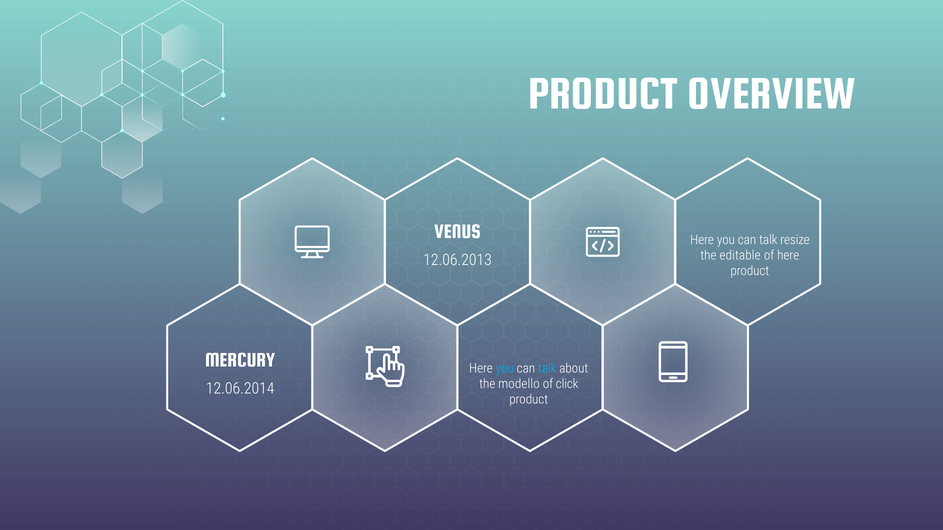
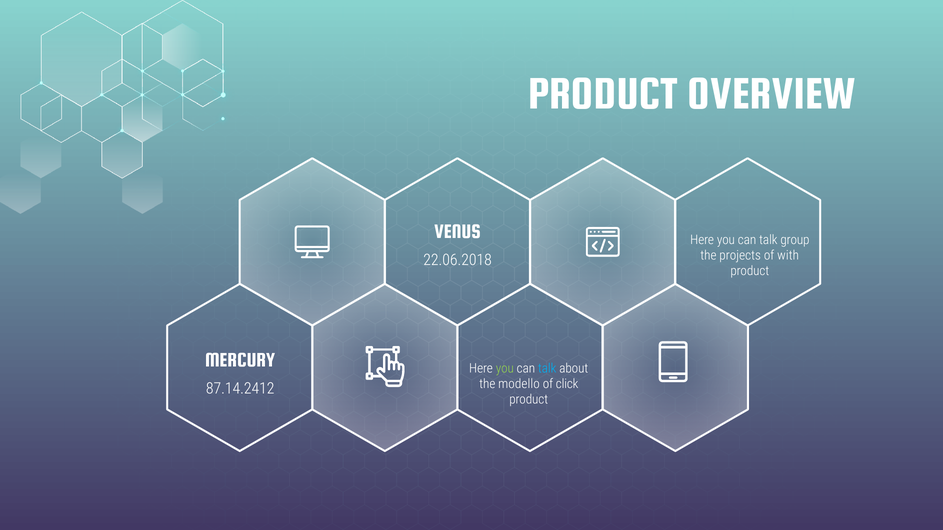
resize: resize -> group
editable: editable -> projects
of here: here -> with
12.06.2013: 12.06.2013 -> 22.06.2018
you at (505, 369) colour: light blue -> light green
12.06.2014: 12.06.2014 -> 87.14.2412
